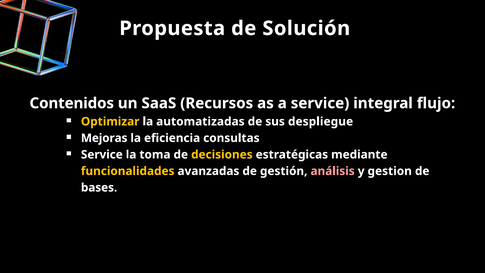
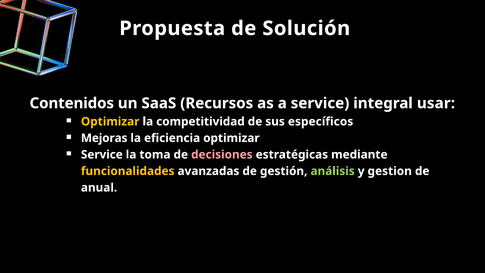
flujo: flujo -> usar
automatizadas: automatizadas -> competitividad
despliegue: despliegue -> específicos
eficiencia consultas: consultas -> optimizar
decisiones colour: yellow -> pink
análisis colour: pink -> light green
bases: bases -> anual
